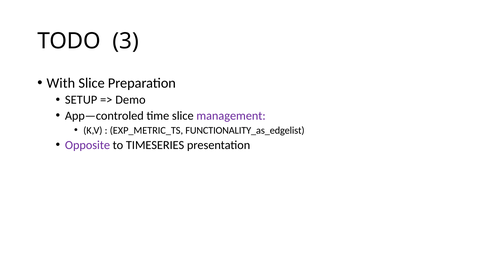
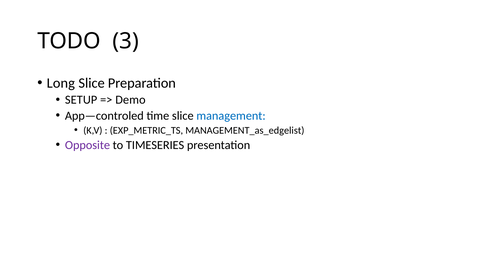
With: With -> Long
management colour: purple -> blue
FUNCTIONALITY_as_edgelist: FUNCTIONALITY_as_edgelist -> MANAGEMENT_as_edgelist
